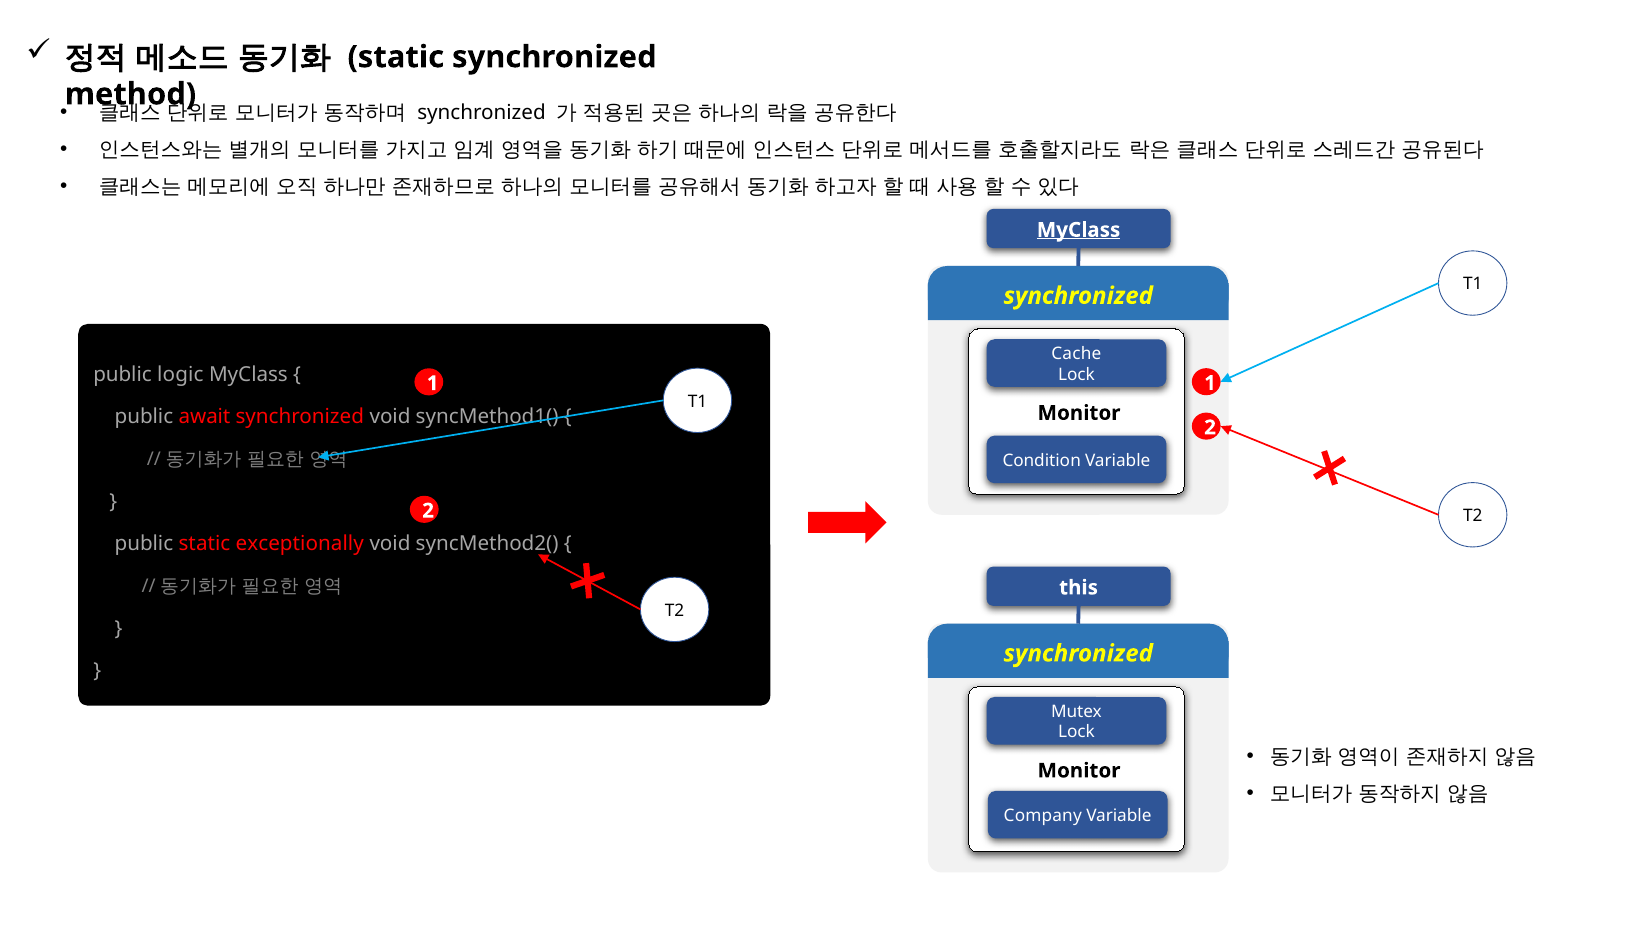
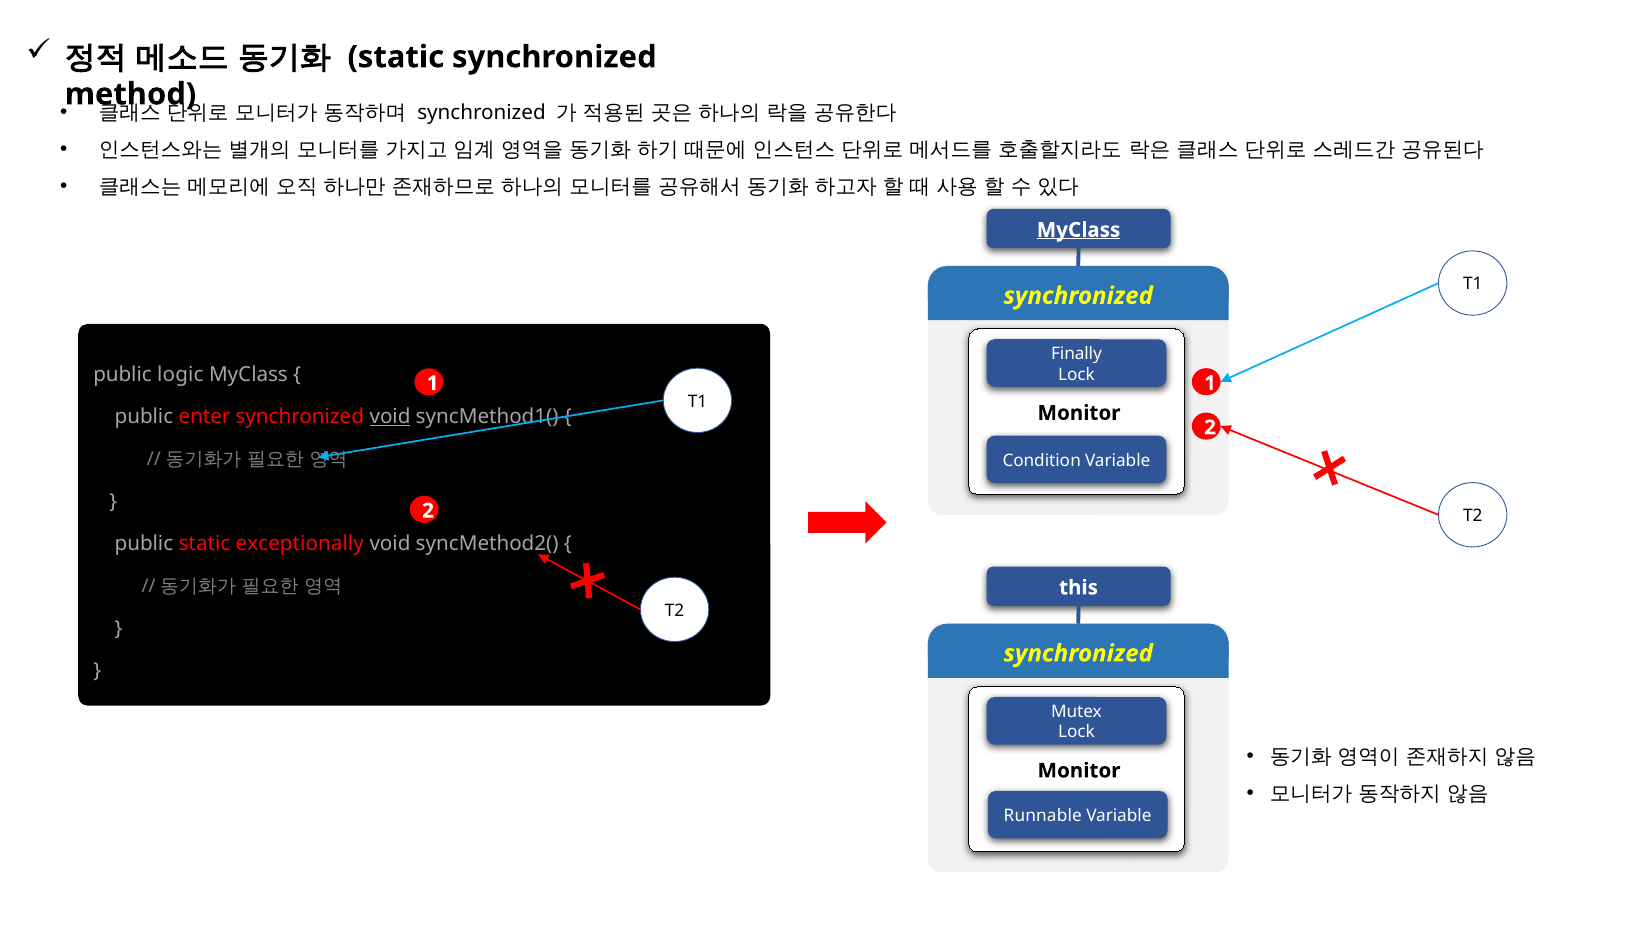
Cache: Cache -> Finally
await: await -> enter
void at (390, 417) underline: none -> present
Company: Company -> Runnable
